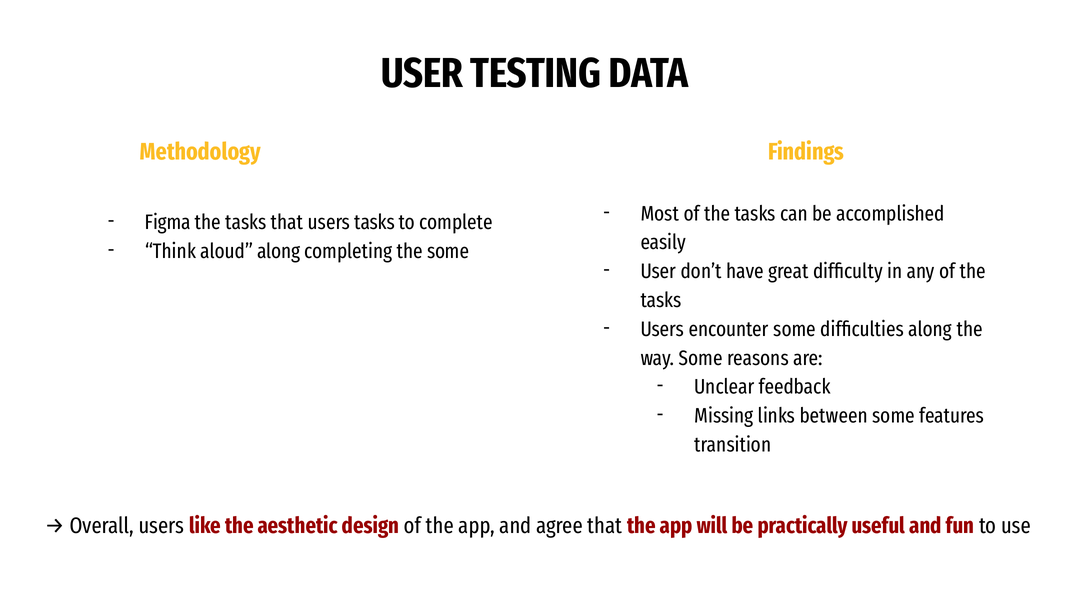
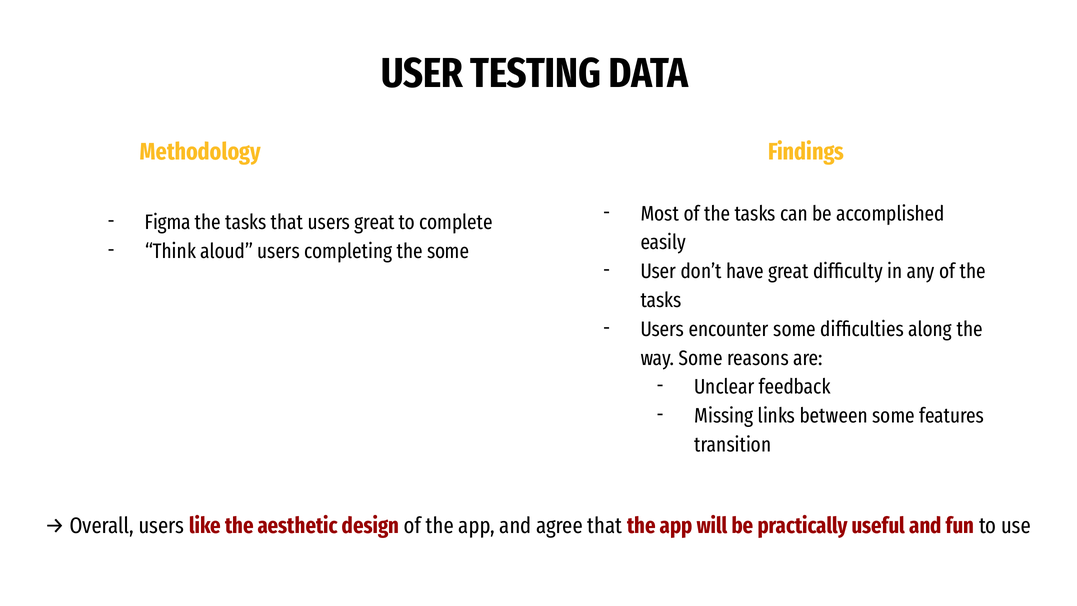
users tasks: tasks -> great
aloud along: along -> users
